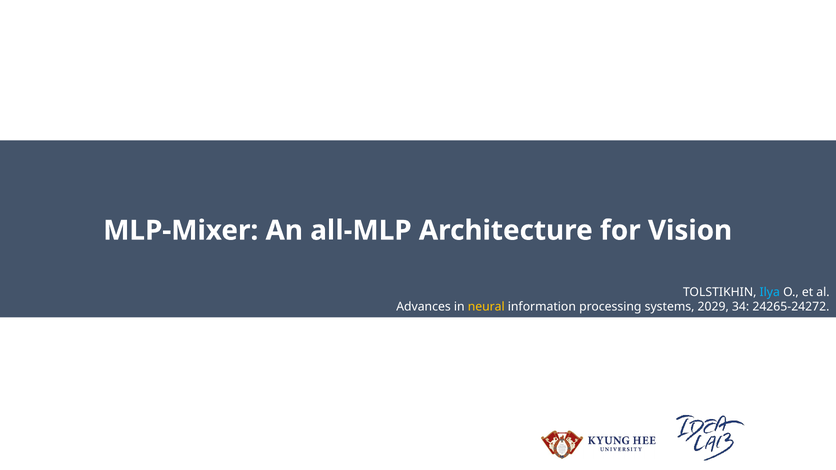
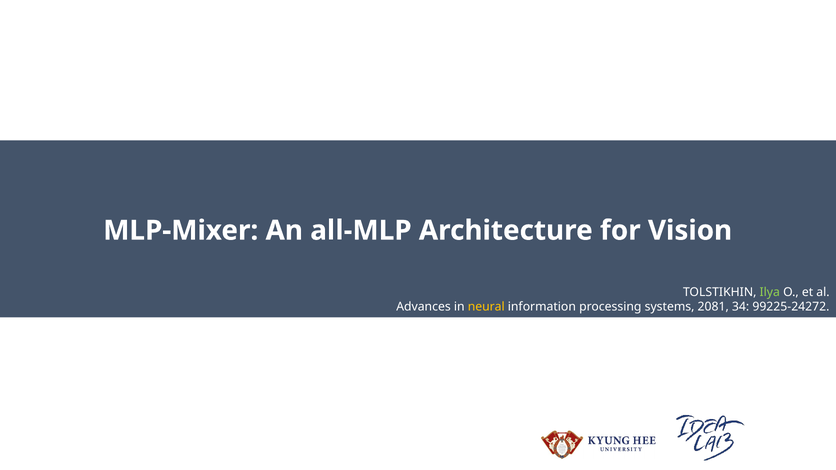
Ilya colour: light blue -> light green
2029: 2029 -> 2081
24265-24272: 24265-24272 -> 99225-24272
